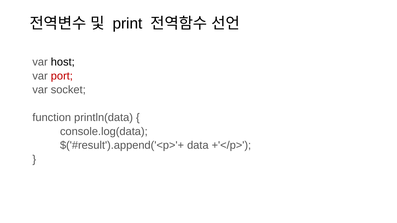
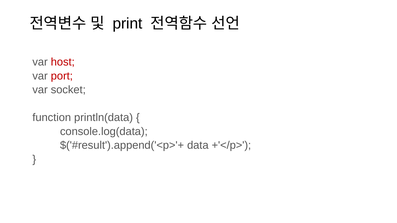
host colour: black -> red
